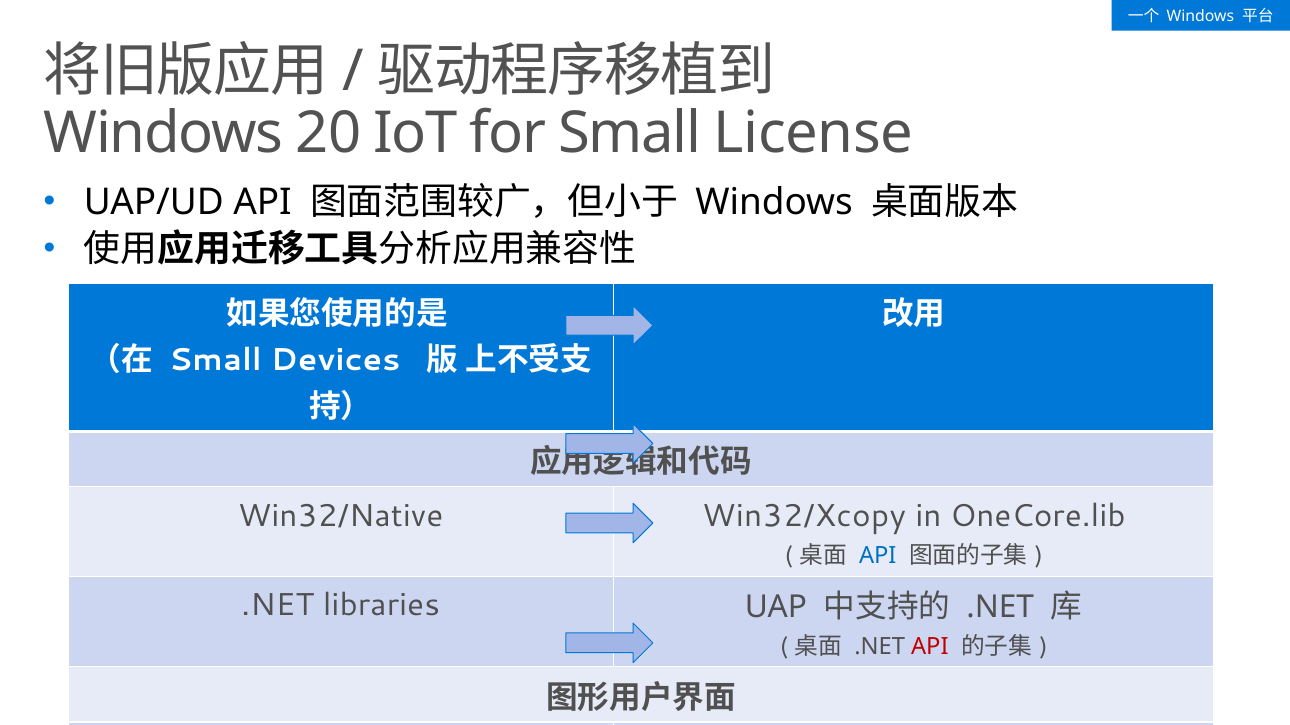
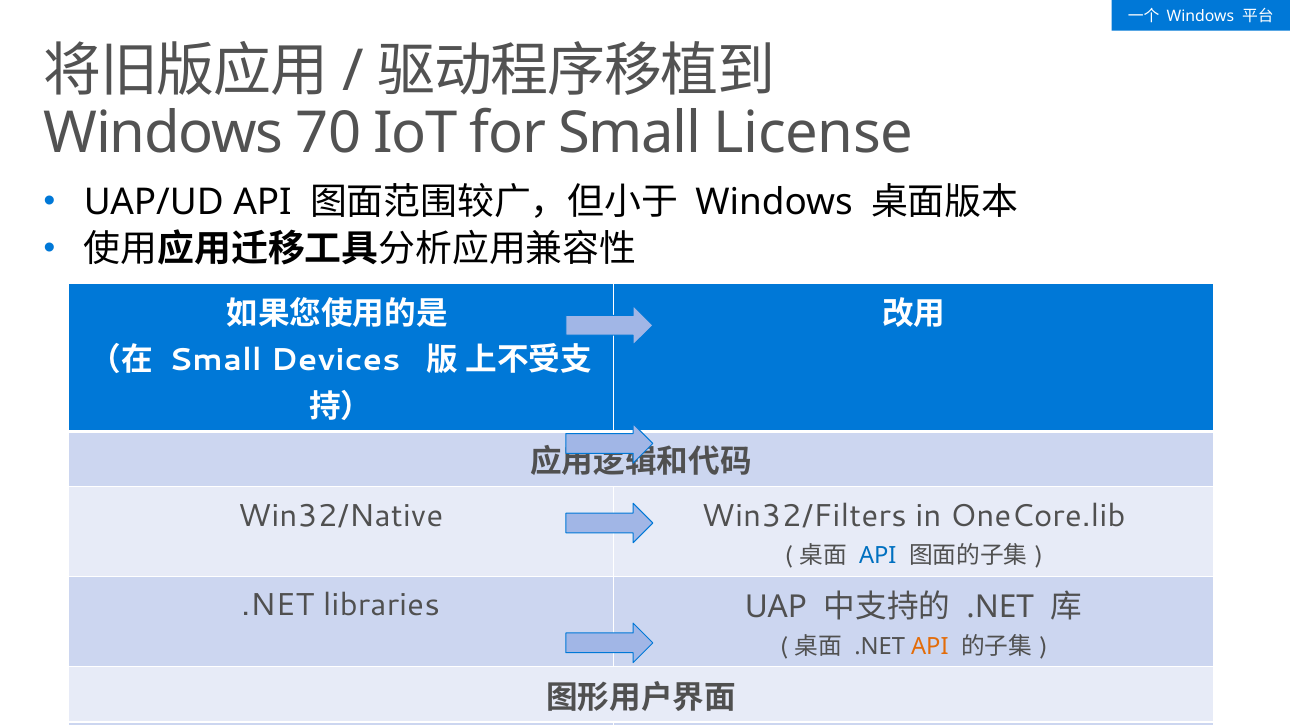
20: 20 -> 70
Win32/Xcopy: Win32/Xcopy -> Win32/Filters
API at (930, 647) colour: red -> orange
